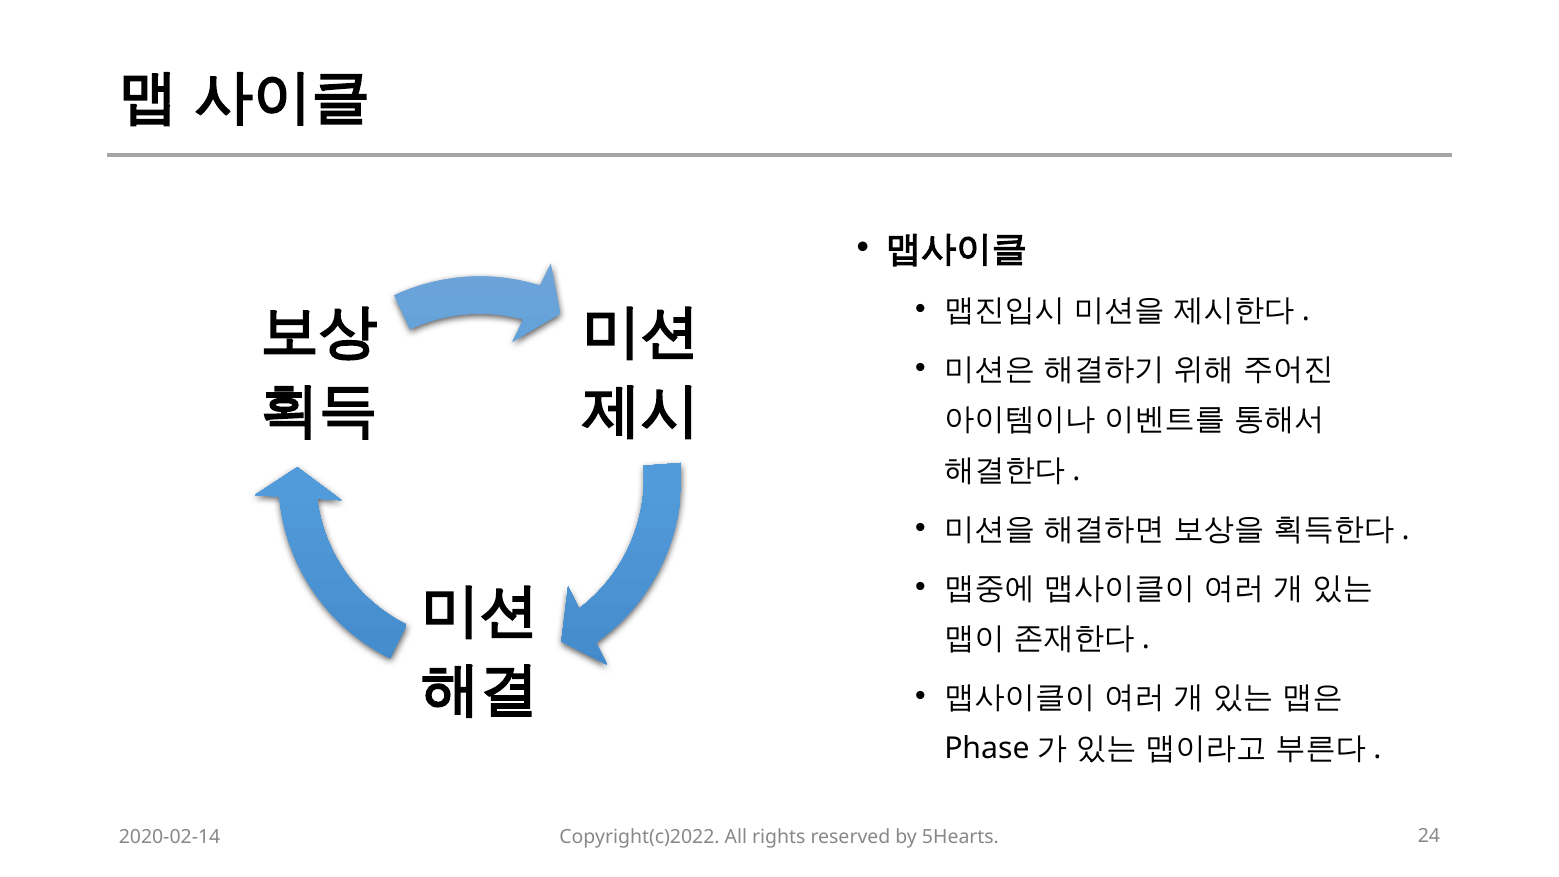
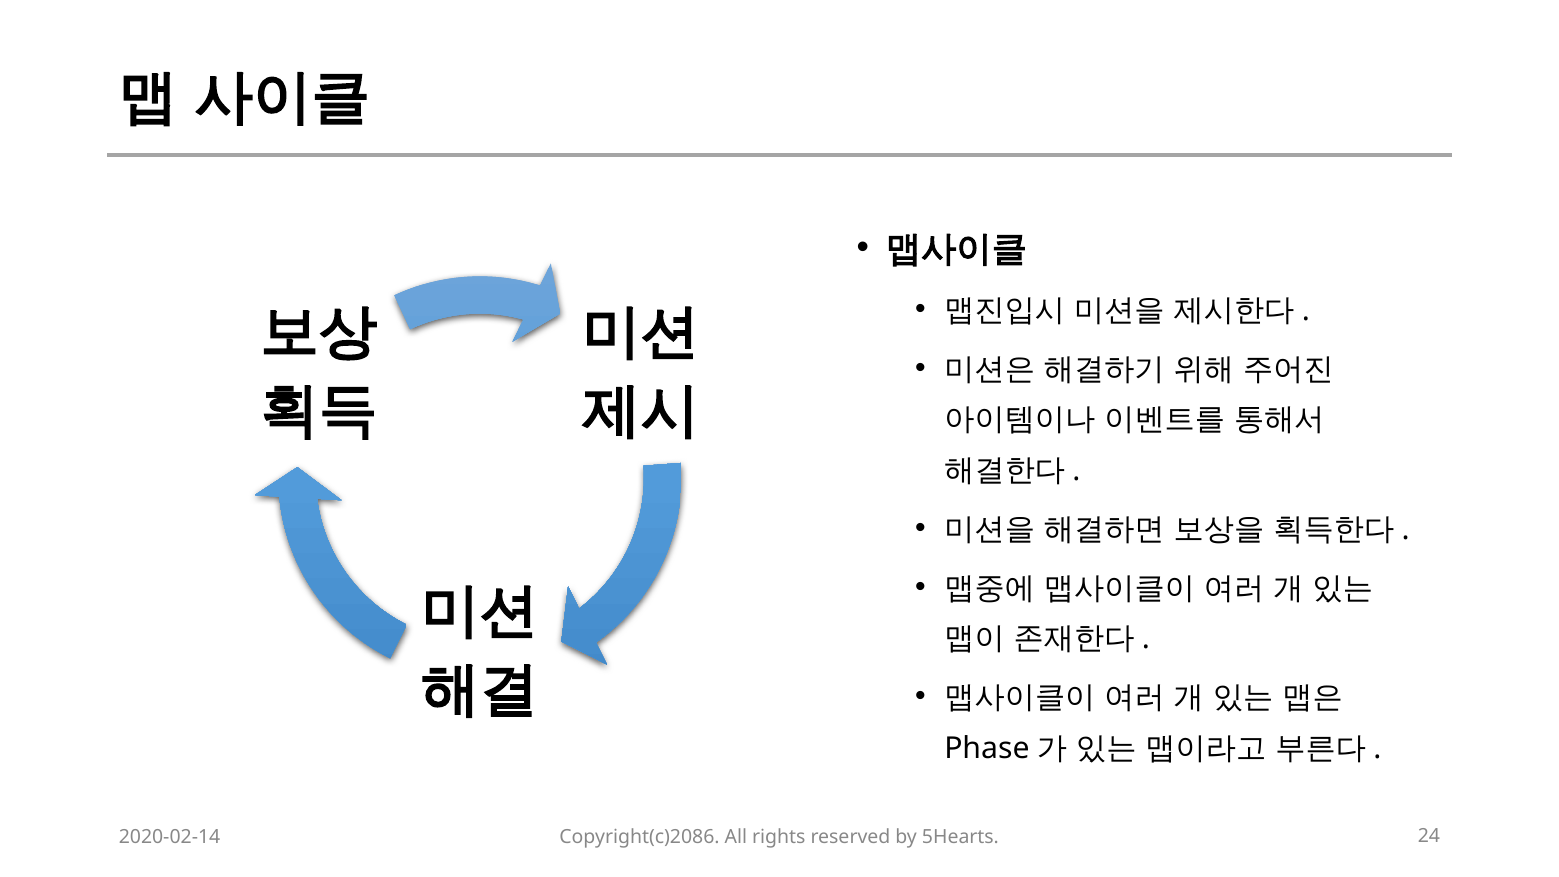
Copyright(c)2022: Copyright(c)2022 -> Copyright(c)2086
